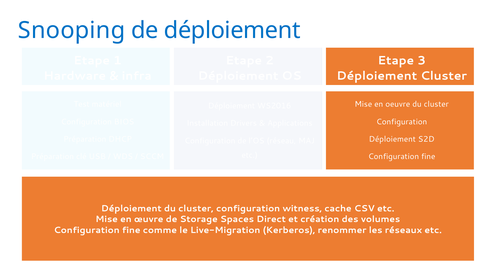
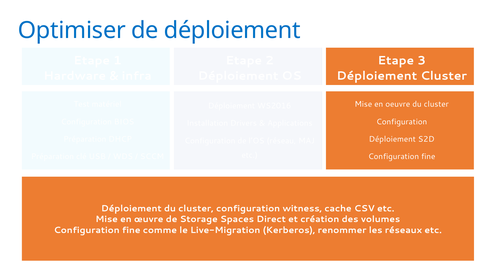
Snooping: Snooping -> Optimiser
